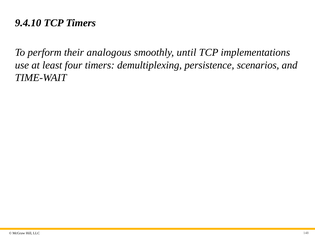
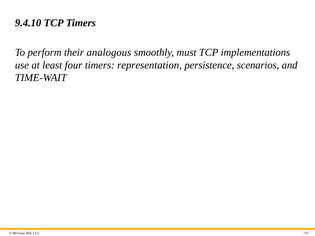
until: until -> must
demultiplexing: demultiplexing -> representation
